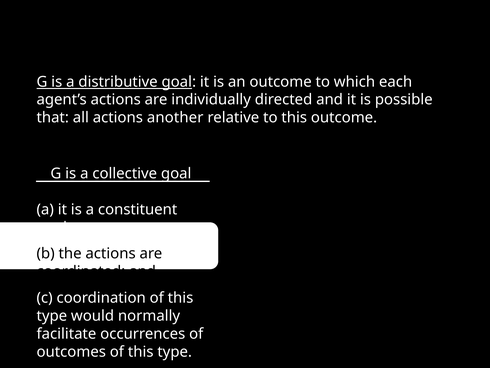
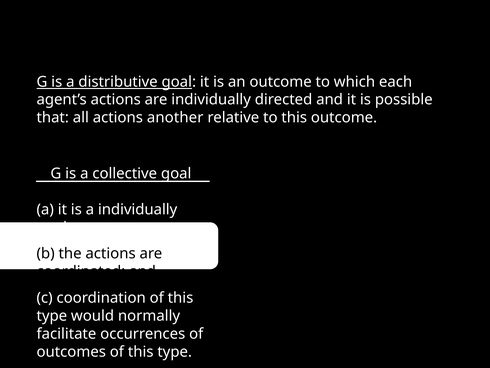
a constituent: constituent -> individually
